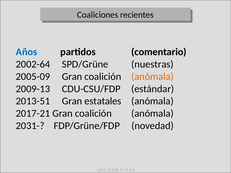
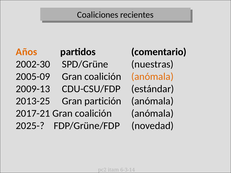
Años colour: blue -> orange
2002-64: 2002-64 -> 2002-30
2013-51: 2013-51 -> 2013-25
estatales: estatales -> partición
2031-: 2031- -> 2025-
